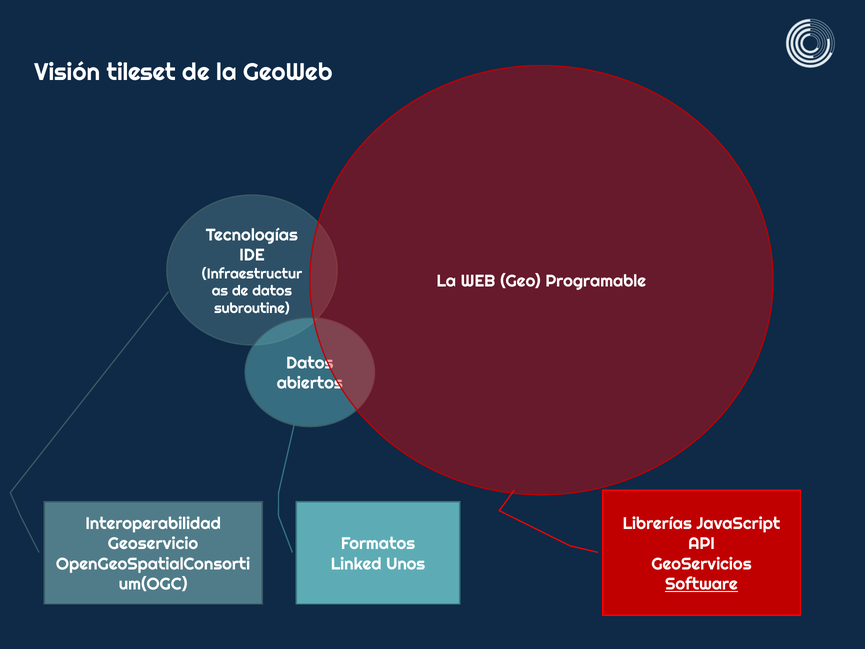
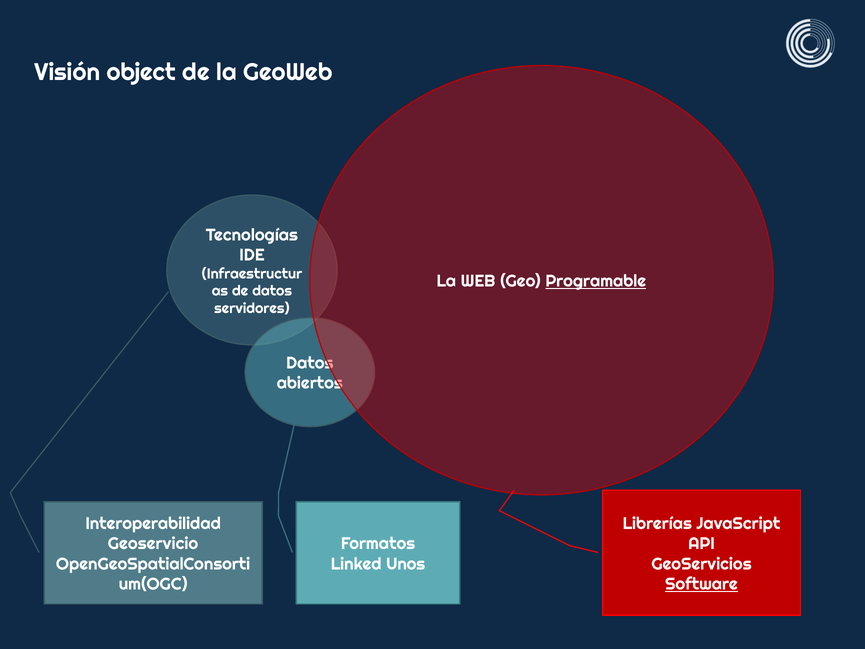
tileset: tileset -> object
Programable underline: none -> present
subroutine: subroutine -> servidores
